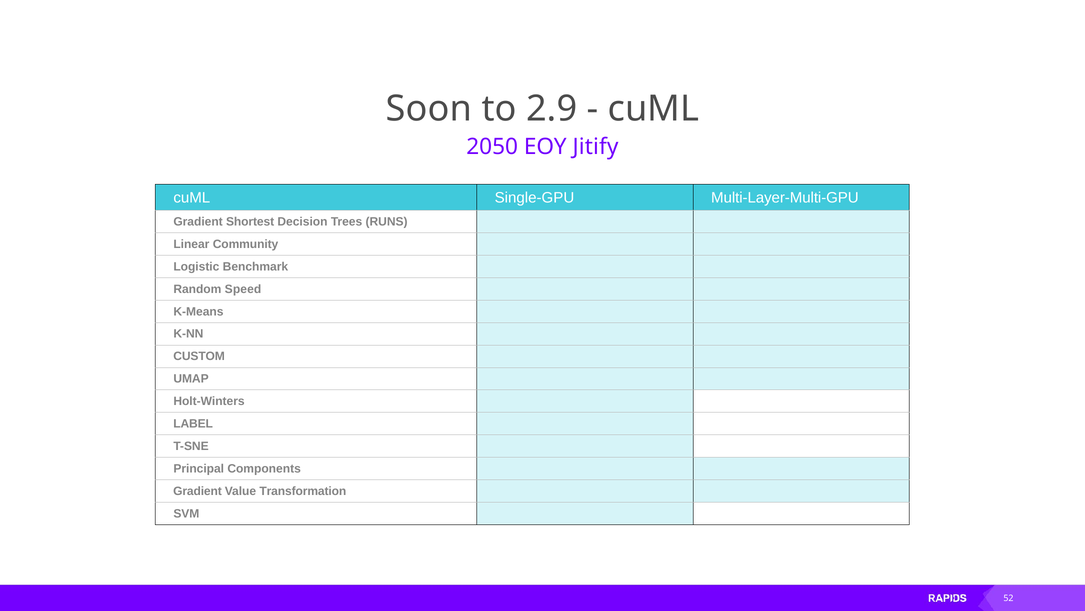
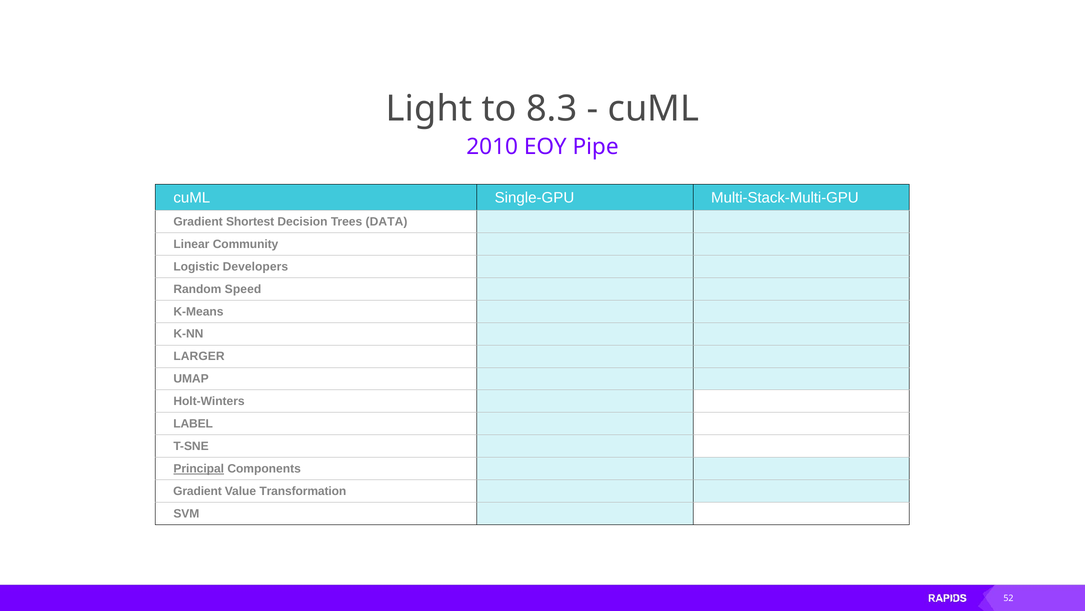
Soon: Soon -> Light
2.9: 2.9 -> 8.3
2050: 2050 -> 2010
Jitify: Jitify -> Pipe
Multi-Layer-Multi-GPU: Multi-Layer-Multi-GPU -> Multi-Stack-Multi-GPU
RUNS: RUNS -> DATA
Benchmark: Benchmark -> Developers
CUSTOM: CUSTOM -> LARGER
Principal underline: none -> present
